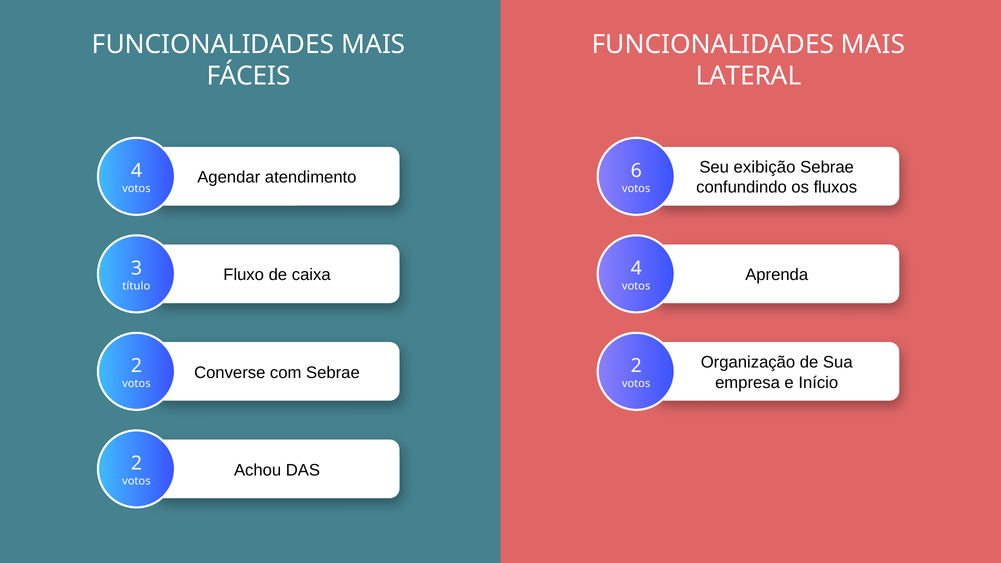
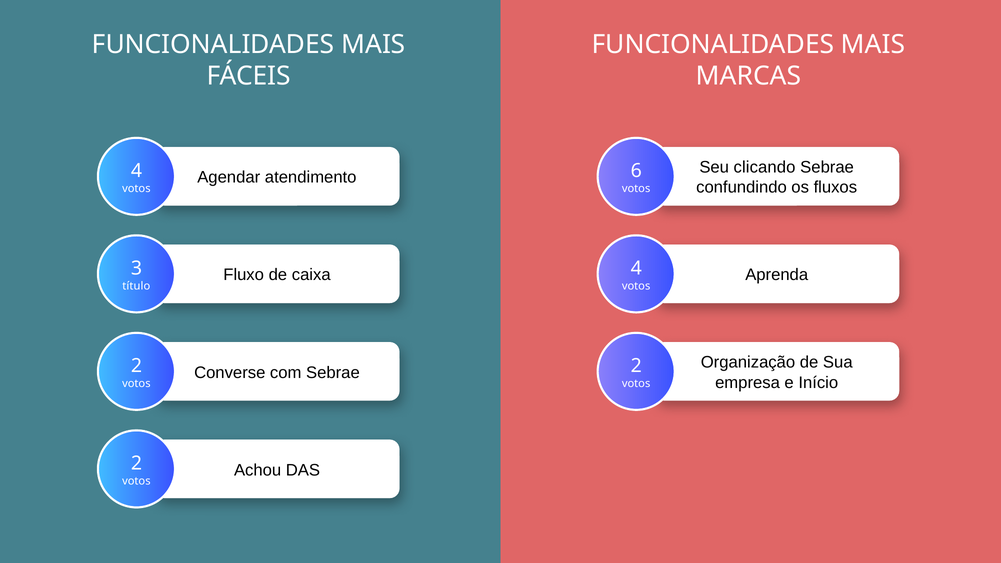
LATERAL: LATERAL -> MARCAS
exibição: exibição -> clicando
